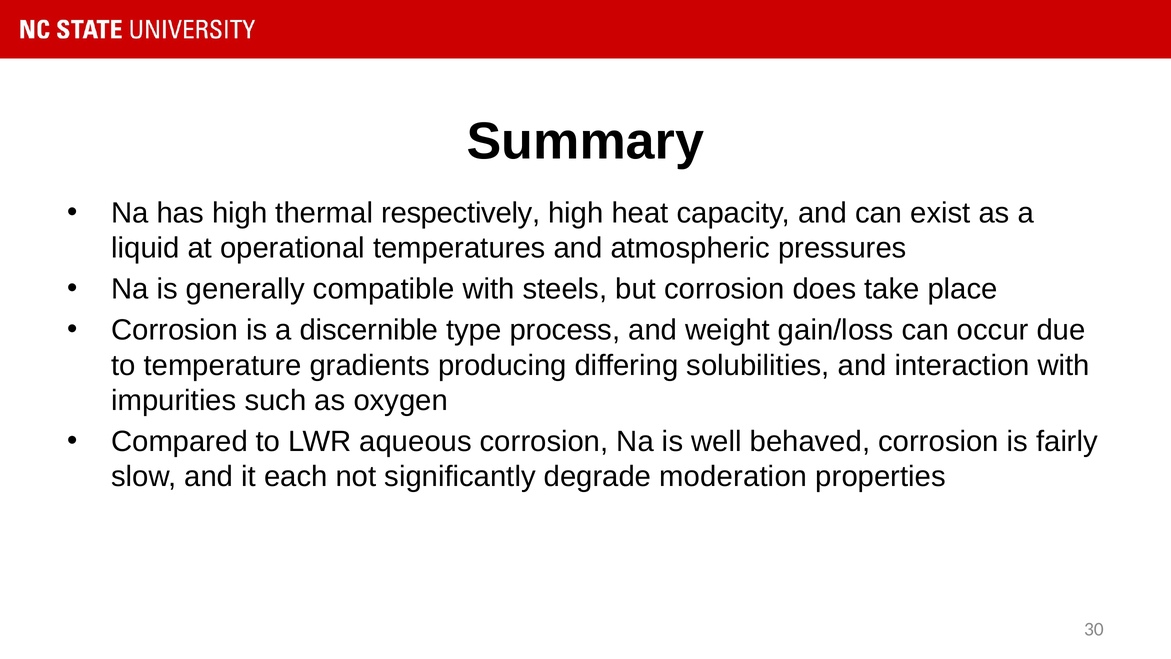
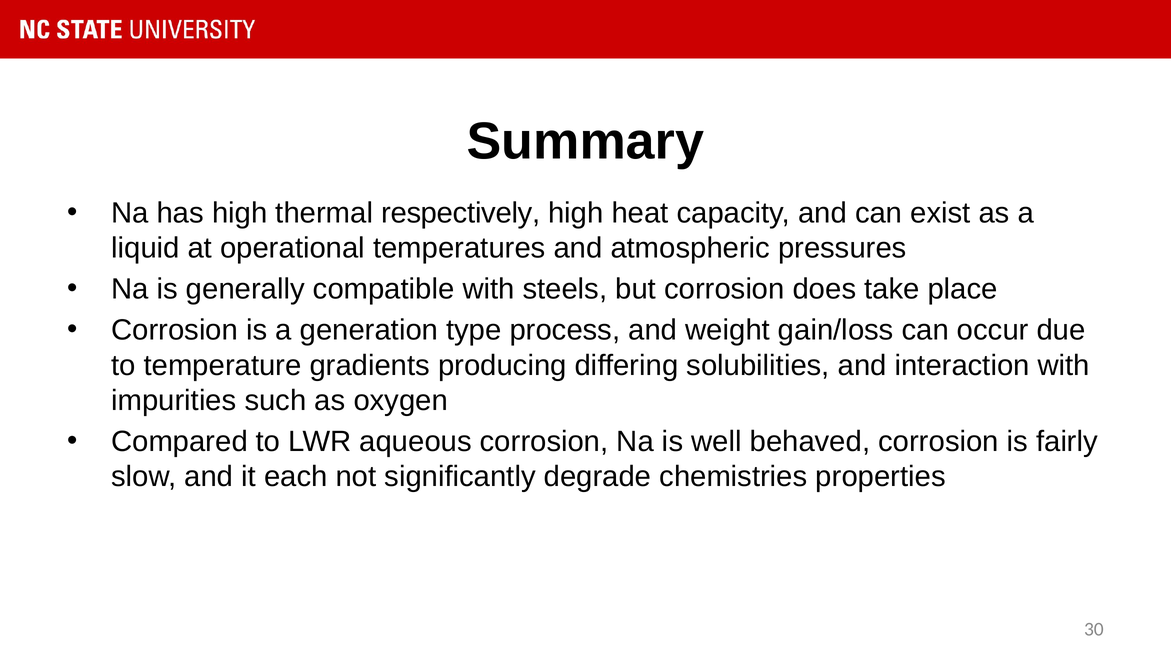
discernible: discernible -> generation
moderation: moderation -> chemistries
